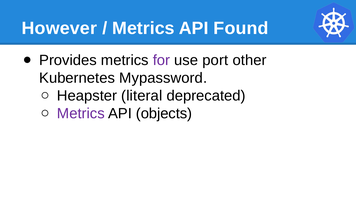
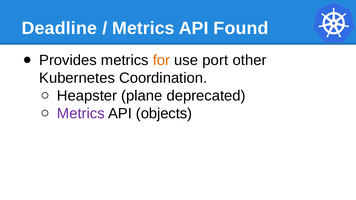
However: However -> Deadline
for colour: purple -> orange
Mypassword: Mypassword -> Coordination
literal: literal -> plane
